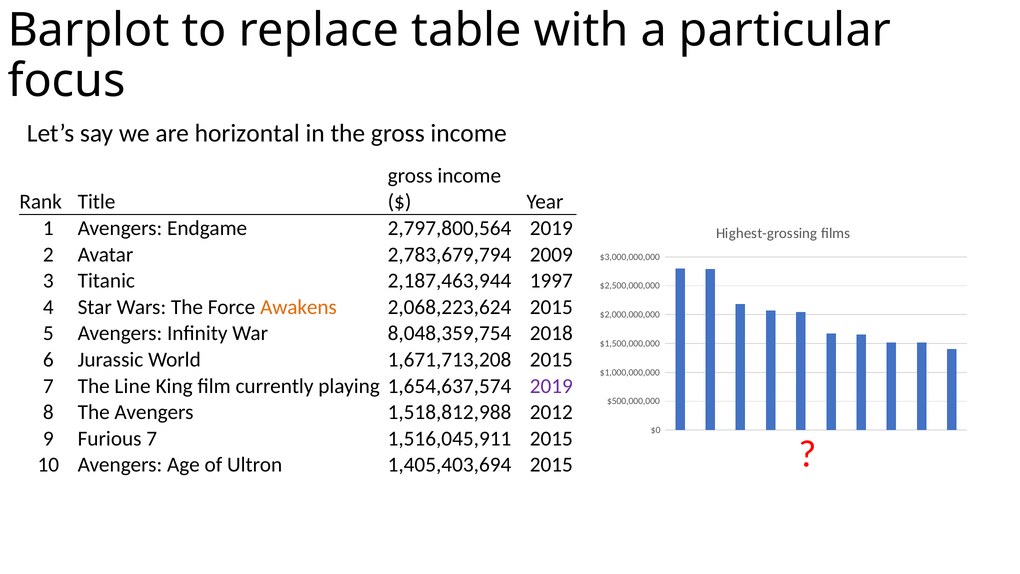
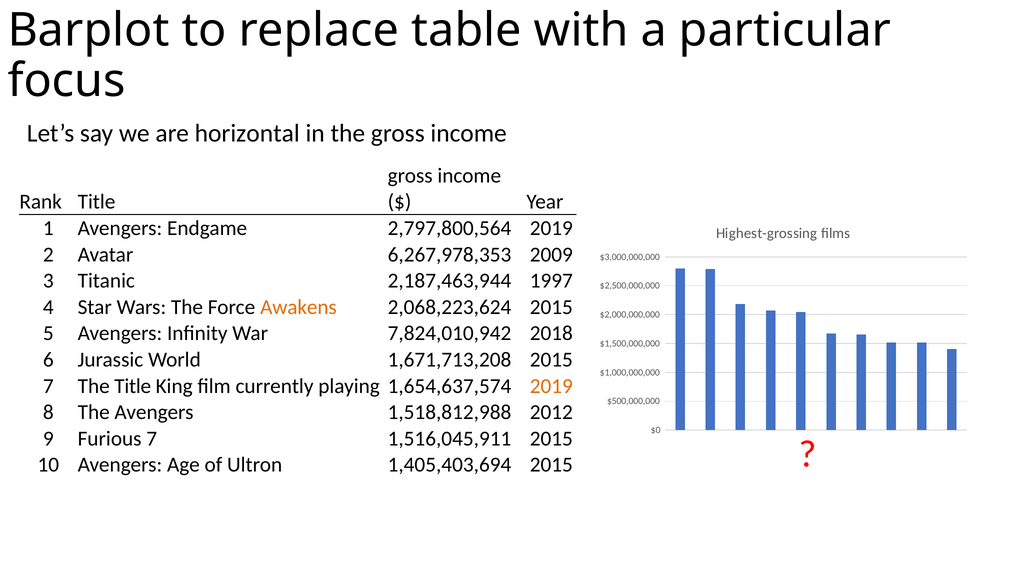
2,783,679,794: 2,783,679,794 -> 6,267,978,353
8,048,359,754: 8,048,359,754 -> 7,824,010,942
The Line: Line -> Title
2019 at (551, 386) colour: purple -> orange
